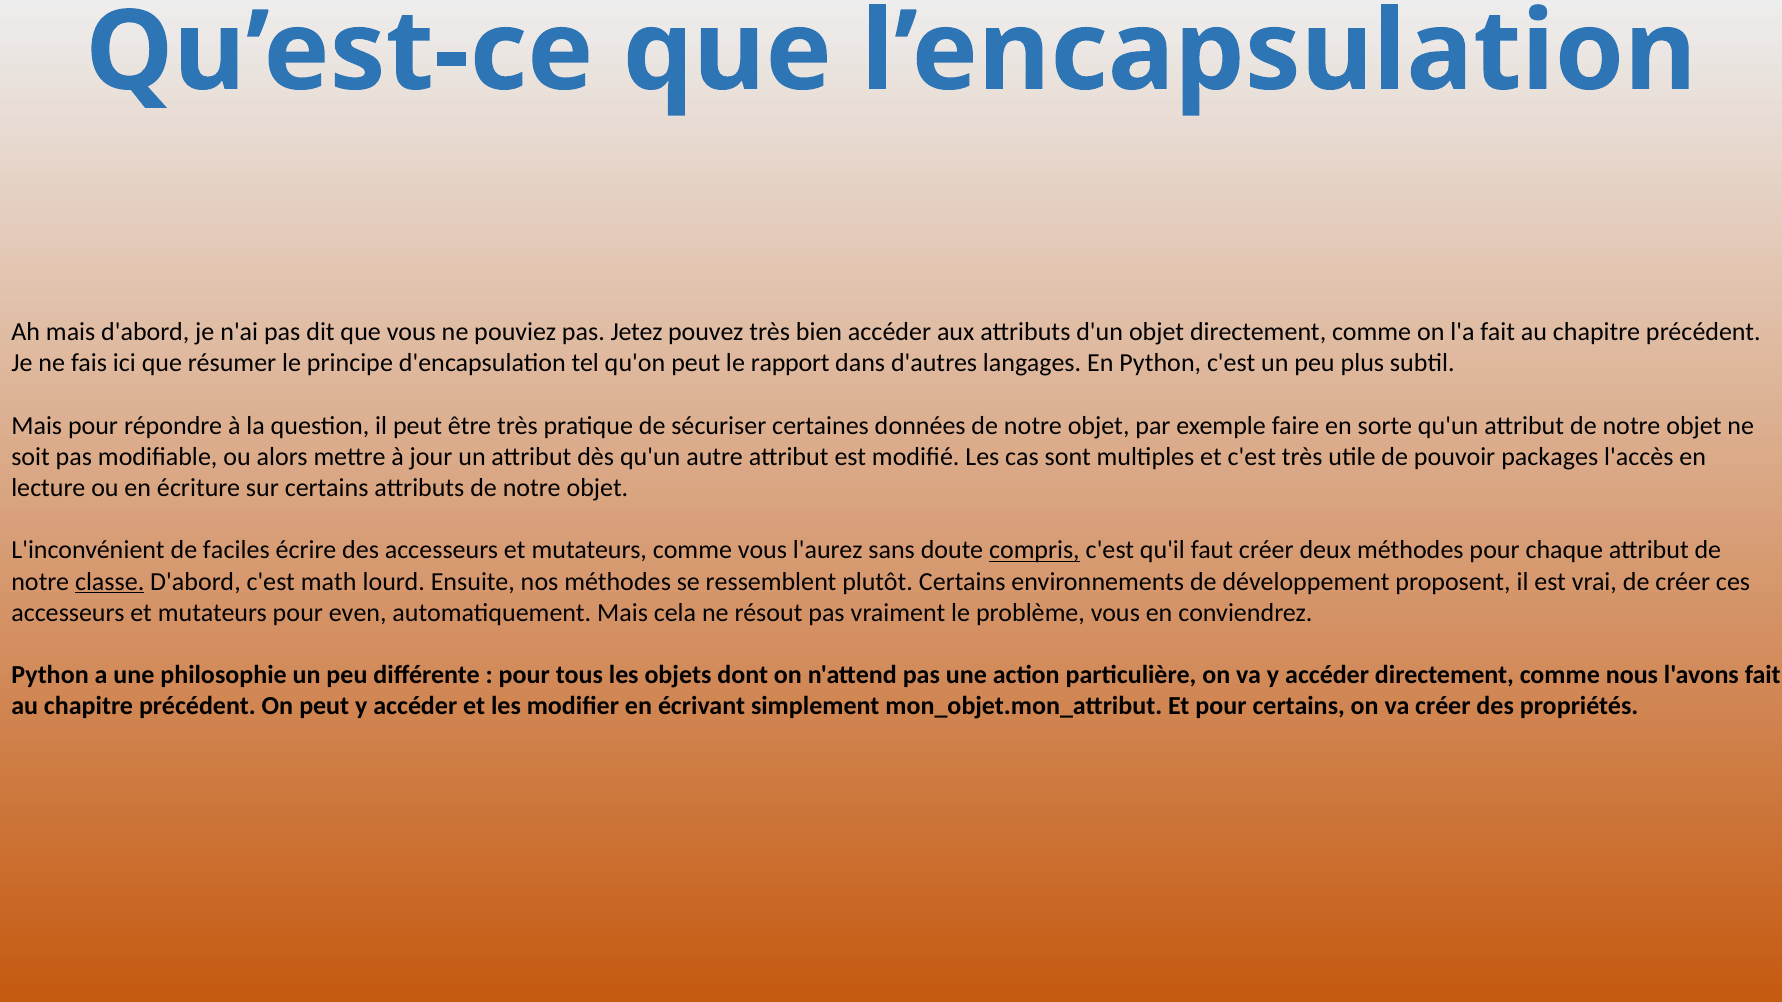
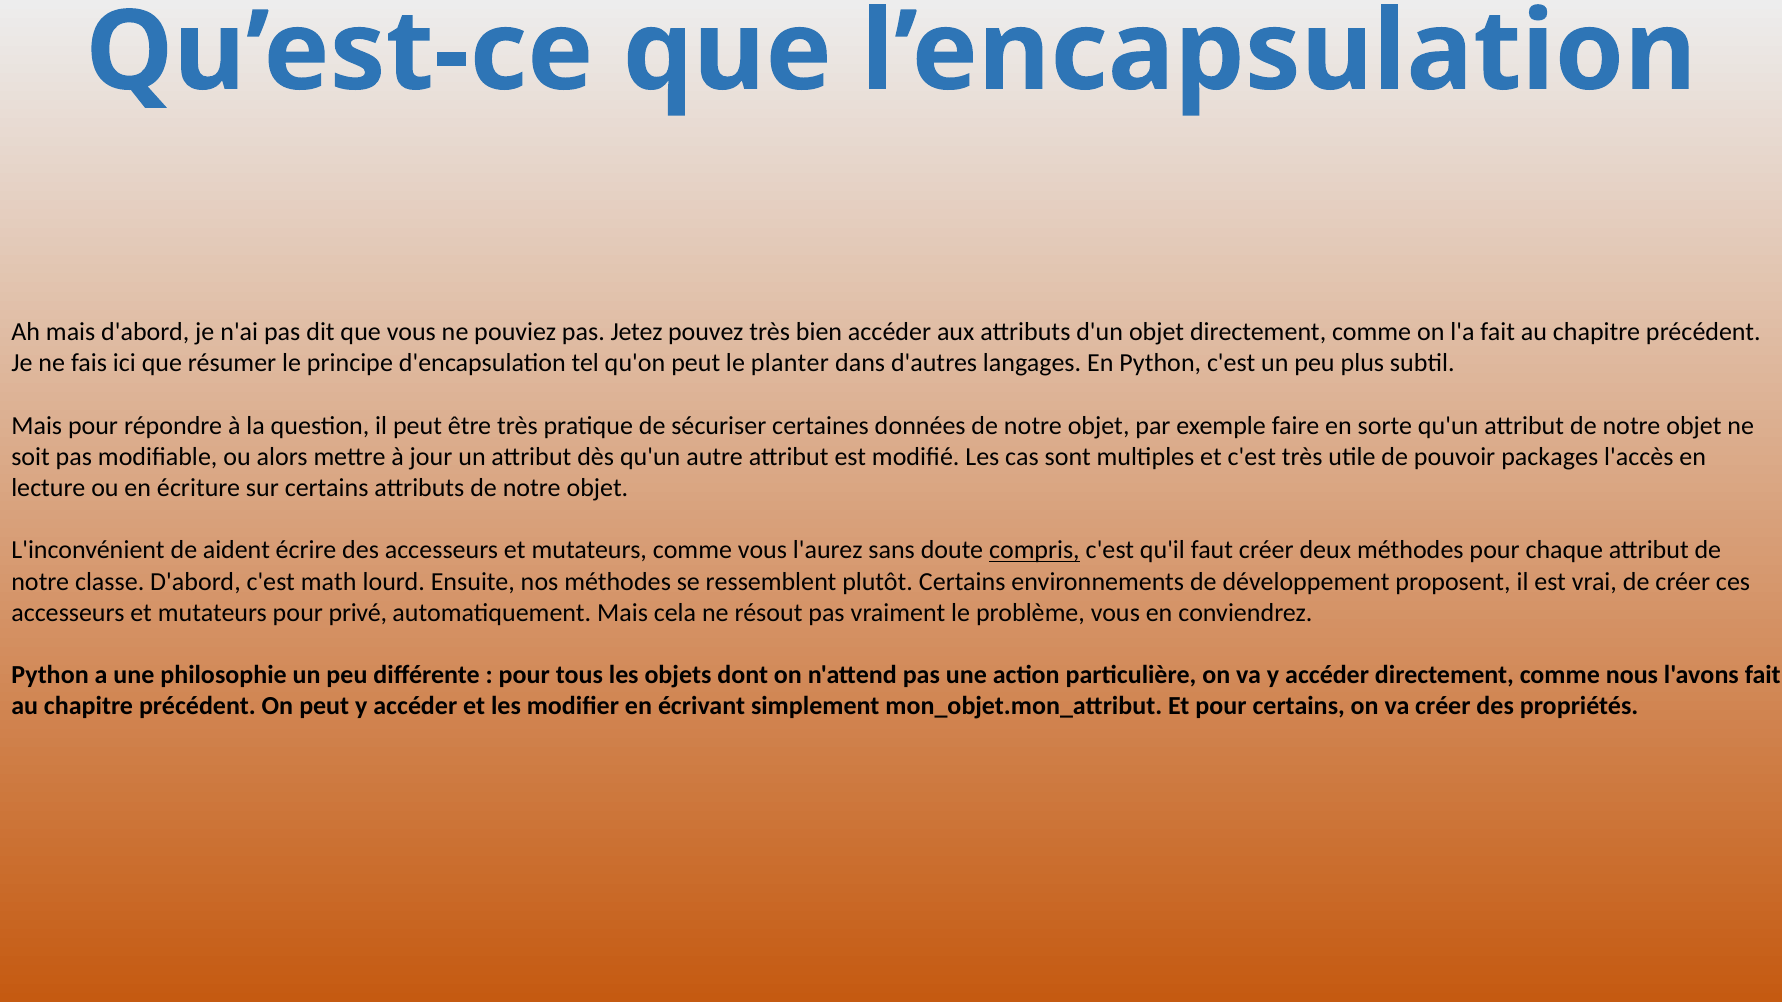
rapport: rapport -> planter
faciles: faciles -> aident
classe underline: present -> none
even: even -> privé
